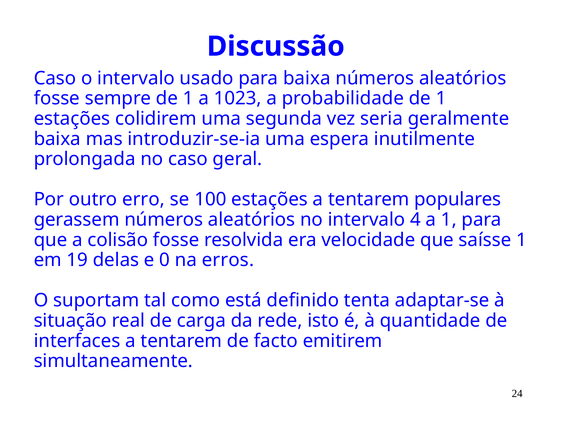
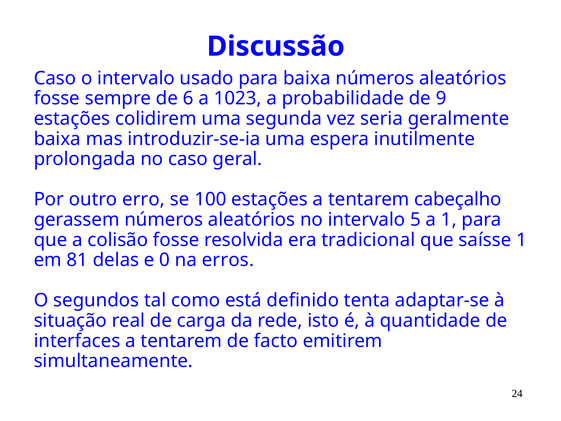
sempre de 1: 1 -> 6
probabilidade de 1: 1 -> 9
populares: populares -> cabeçalho
4: 4 -> 5
velocidade: velocidade -> tradicional
19: 19 -> 81
suportam: suportam -> segundos
